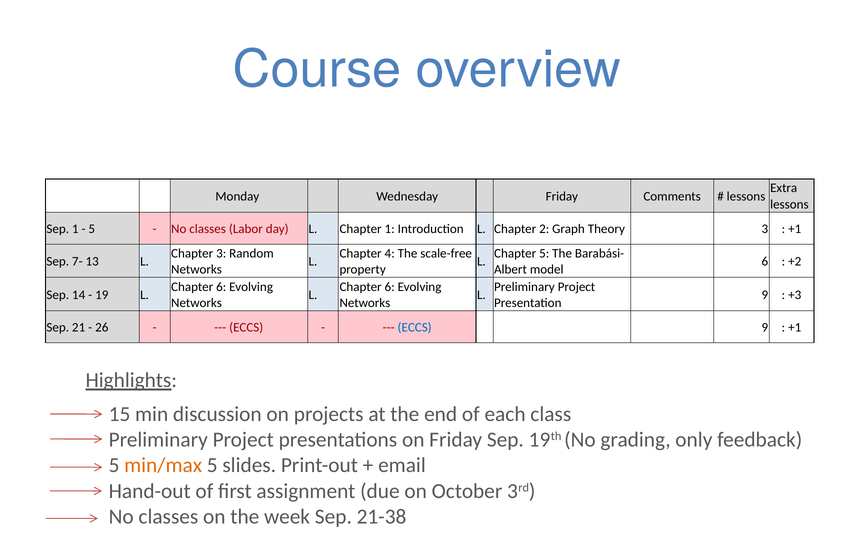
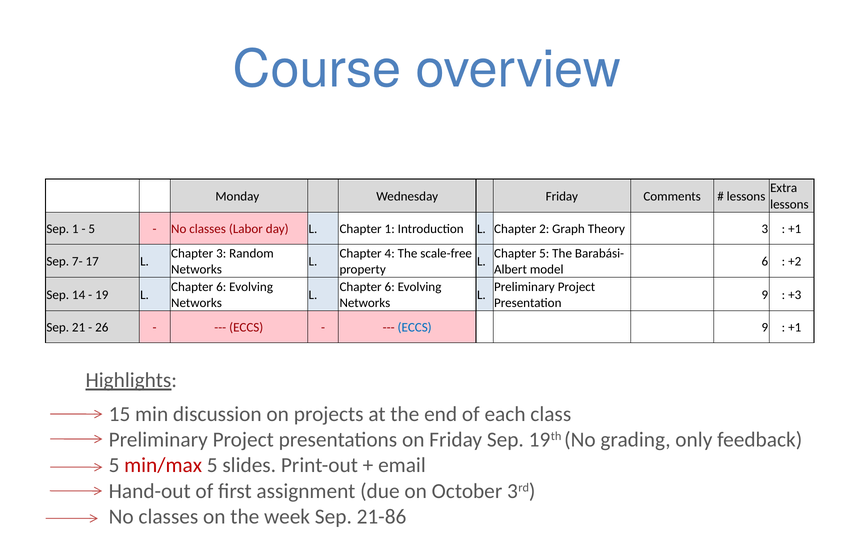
13: 13 -> 17
min/max colour: orange -> red
21-38: 21-38 -> 21-86
